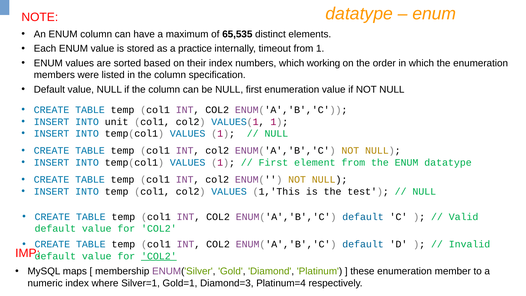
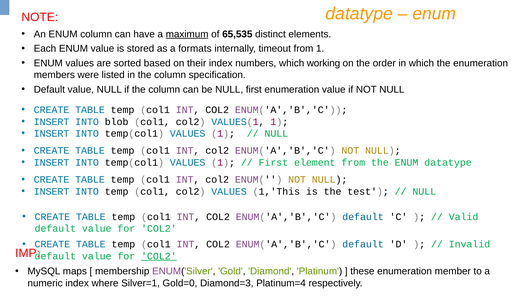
maximum underline: none -> present
practice: practice -> formats
unit: unit -> blob
Gold=1: Gold=1 -> Gold=0
